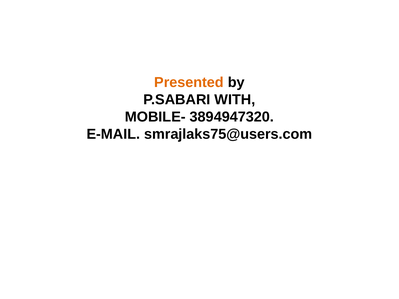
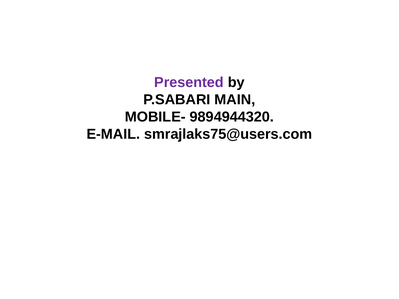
Presented colour: orange -> purple
WITH: WITH -> MAIN
3894947320: 3894947320 -> 9894944320
